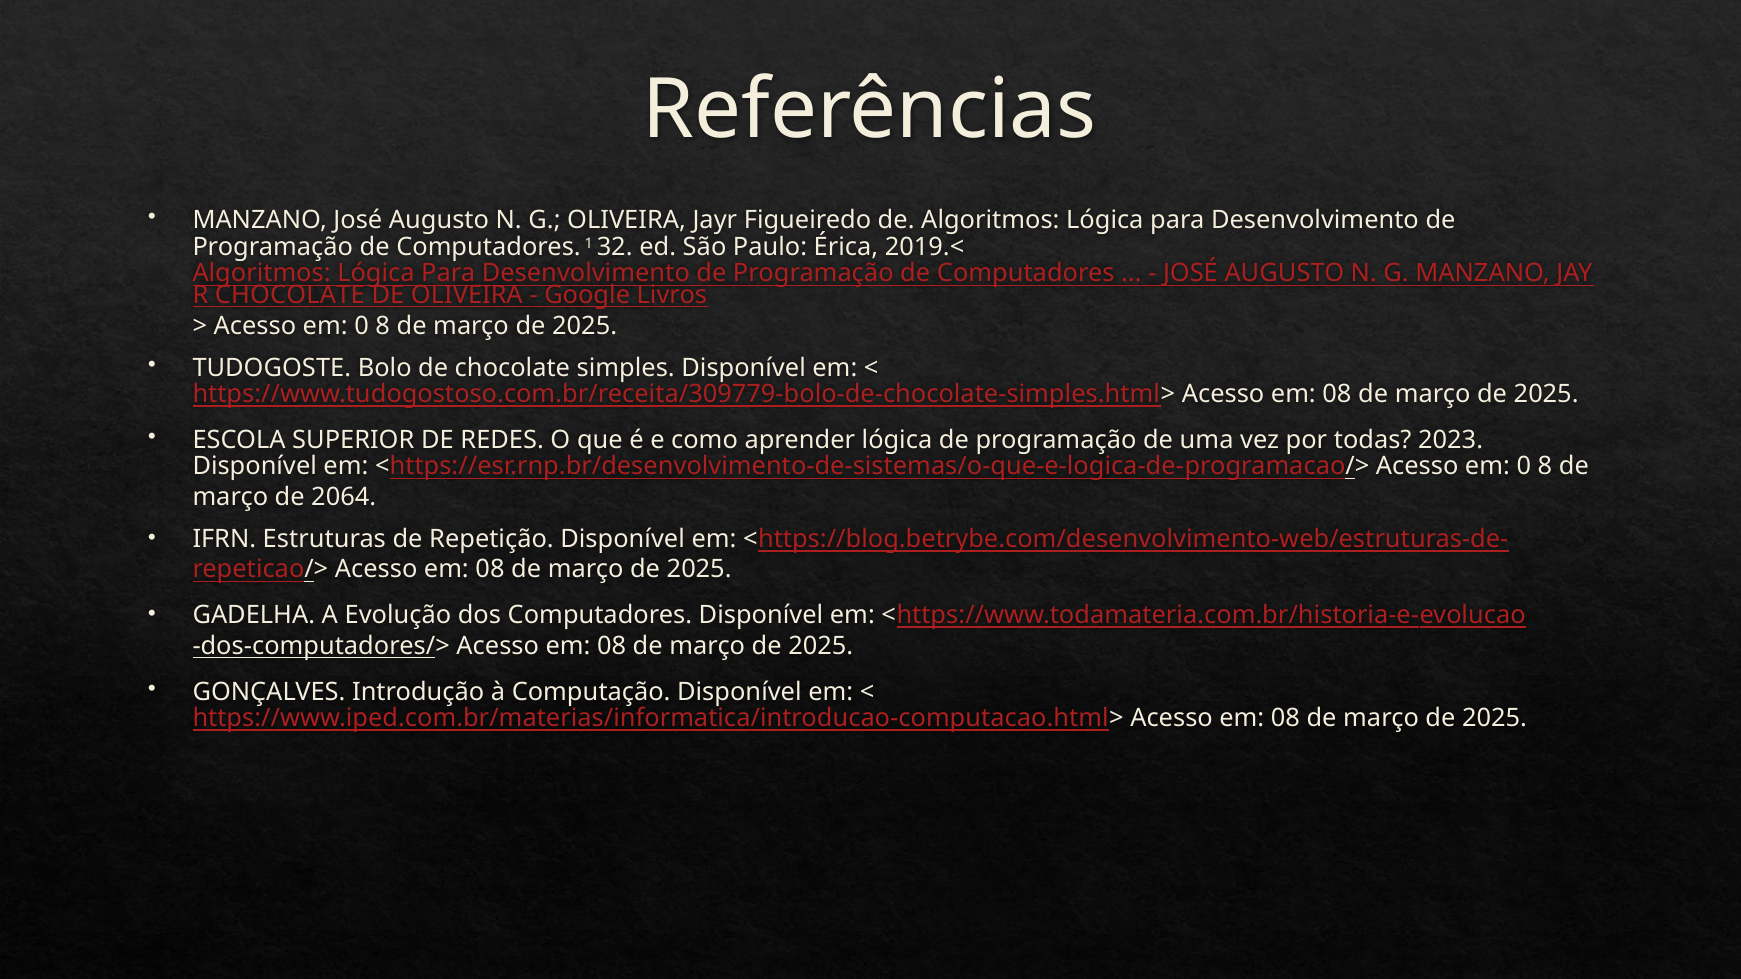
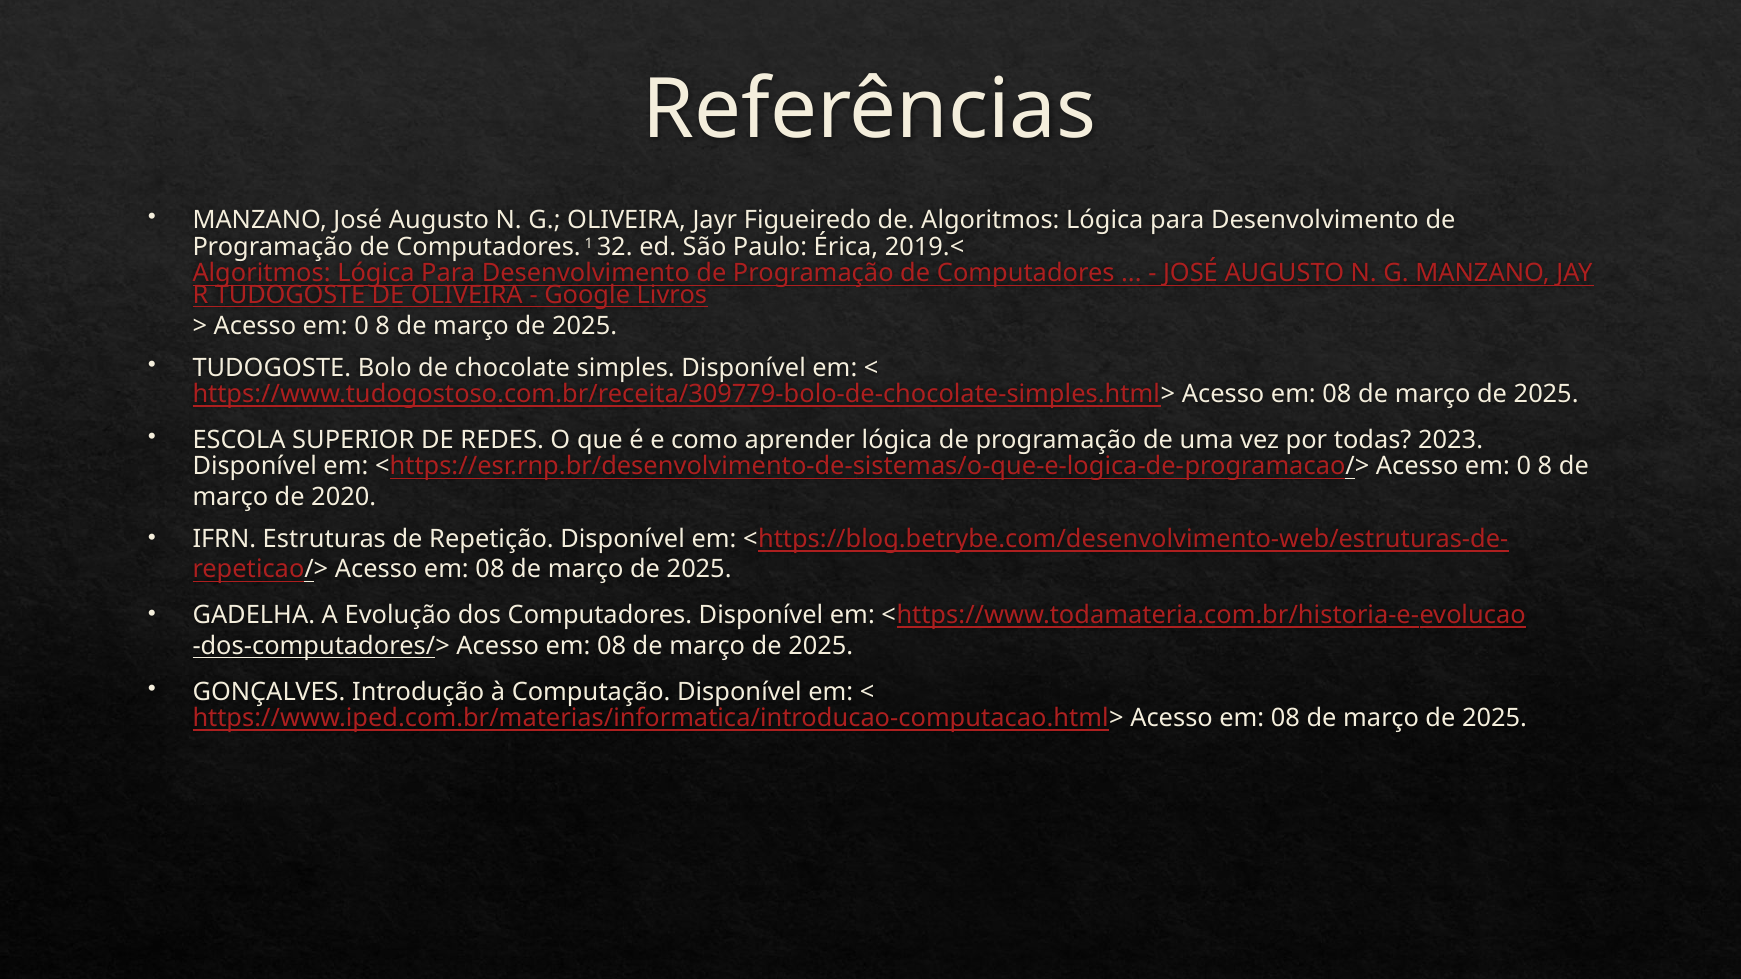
CHOCOLATE at (290, 295): CHOCOLATE -> TUDOGOSTE
2064: 2064 -> 2020
